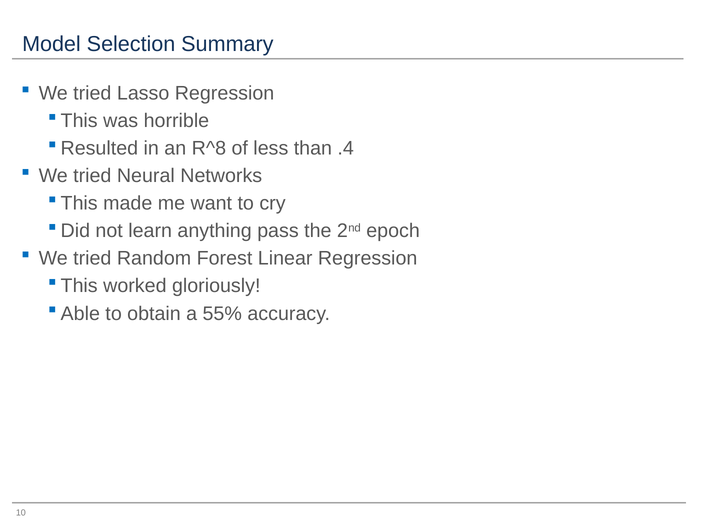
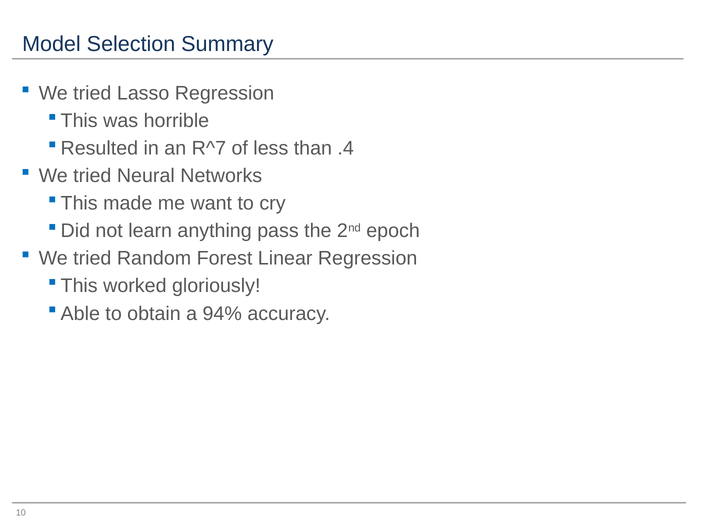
R^8: R^8 -> R^7
55%: 55% -> 94%
